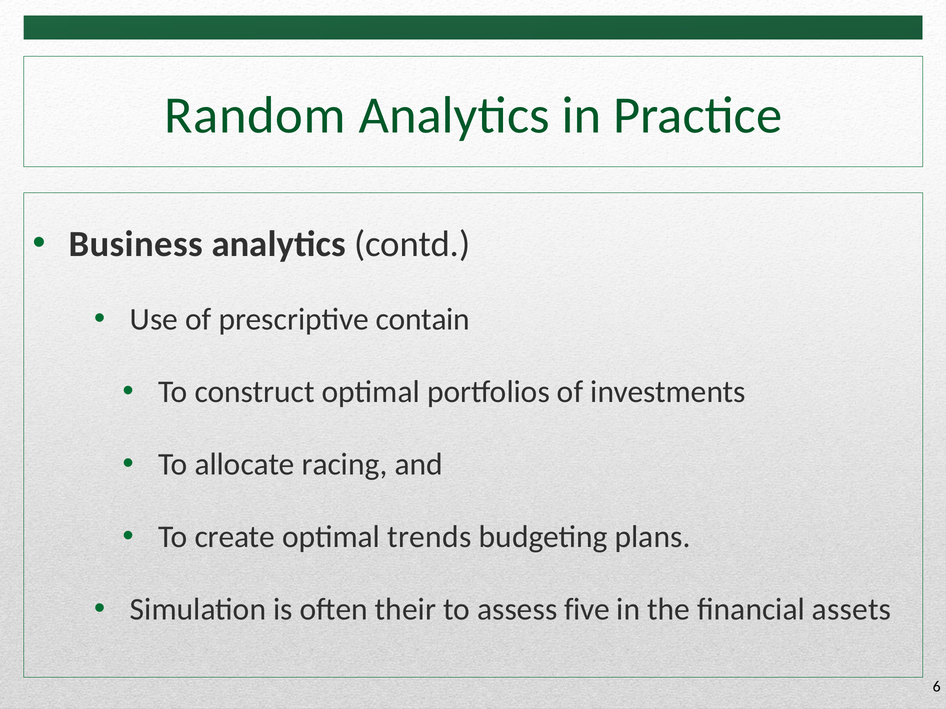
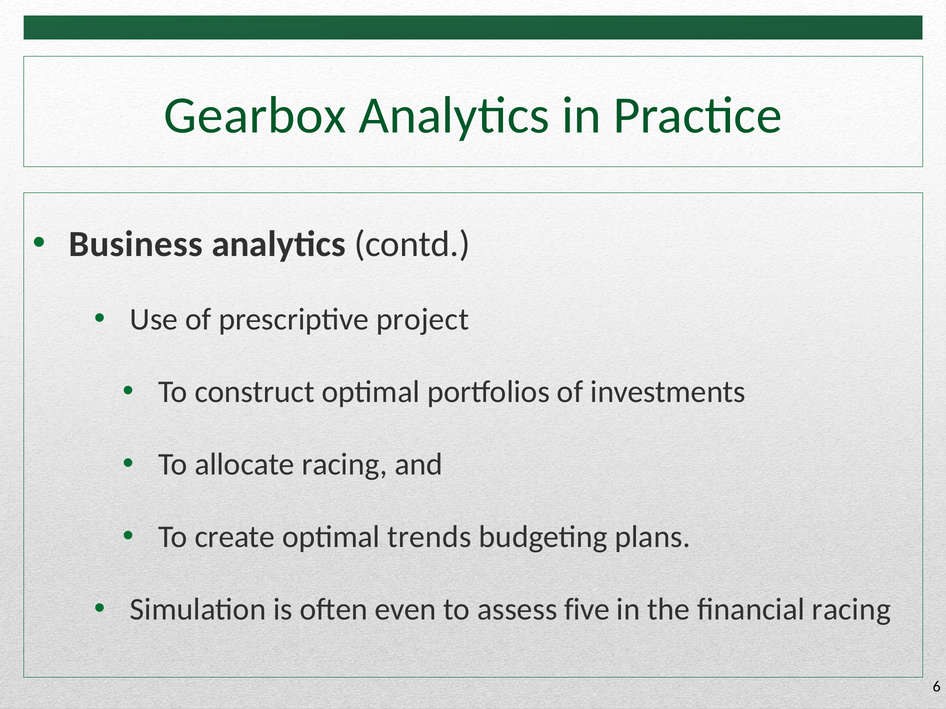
Random: Random -> Gearbox
contain: contain -> project
their: their -> even
financial assets: assets -> racing
